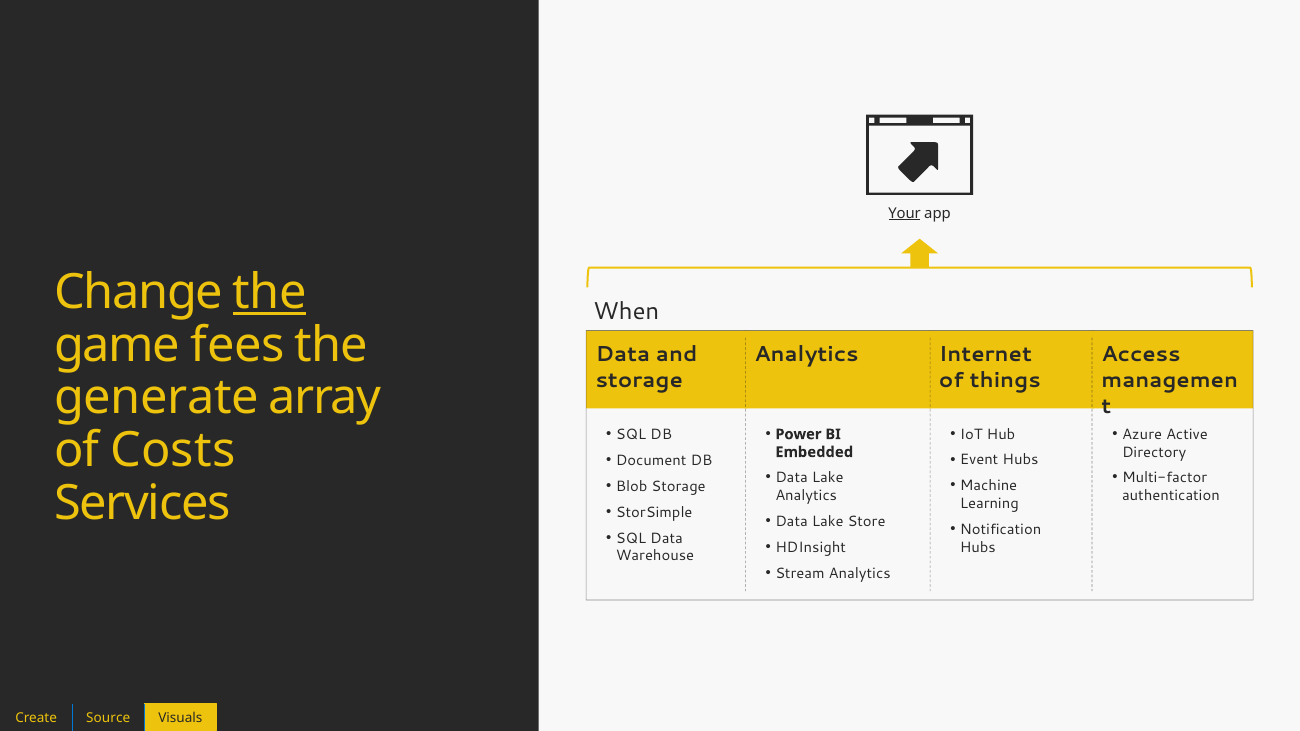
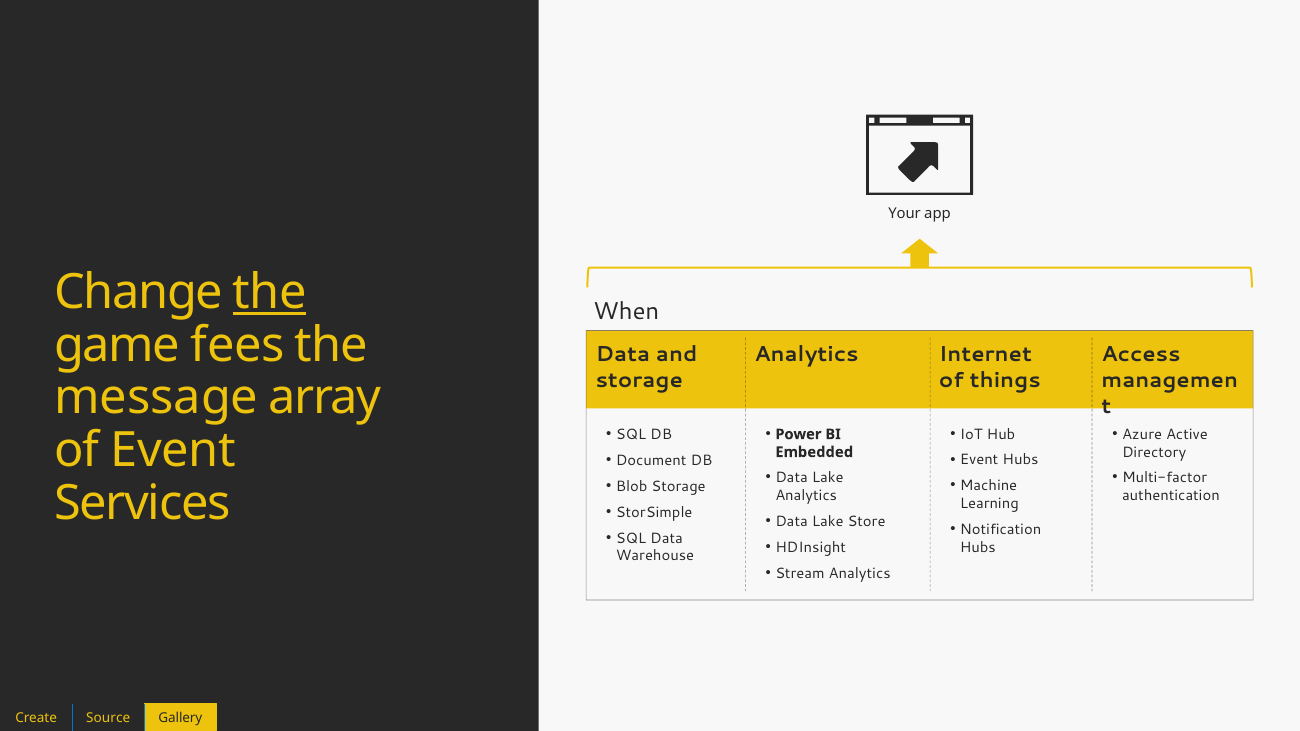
Your underline: present -> none
generate: generate -> message
of Costs: Costs -> Event
Visuals: Visuals -> Gallery
